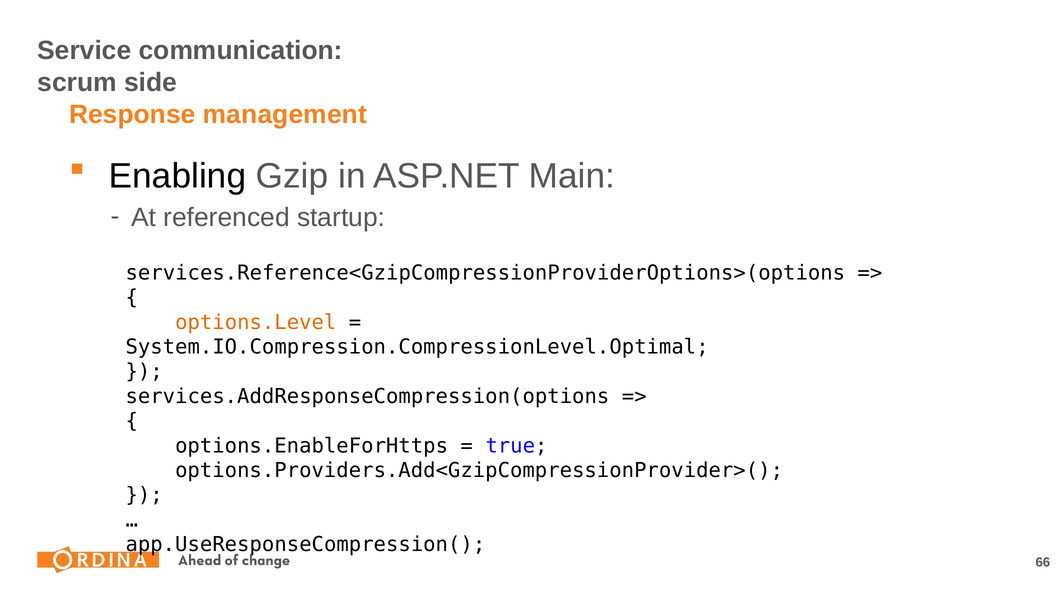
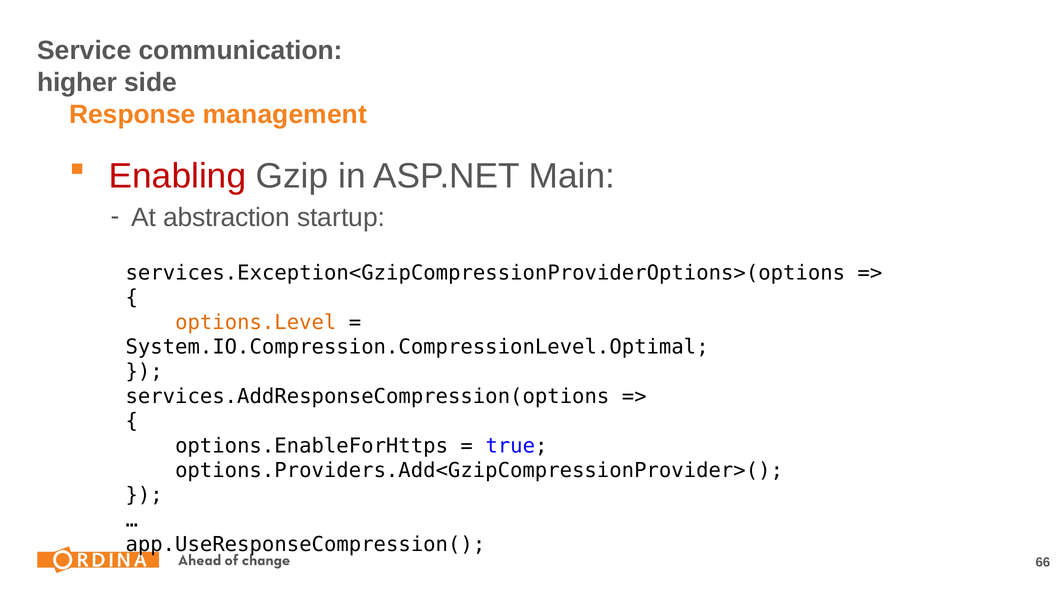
scrum: scrum -> higher
Enabling colour: black -> red
referenced: referenced -> abstraction
services.Reference<GzipCompressionProviderOptions>(options: services.Reference<GzipCompressionProviderOptions>(options -> services.Exception<GzipCompressionProviderOptions>(options
